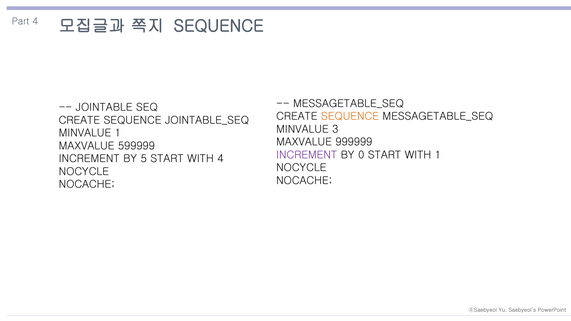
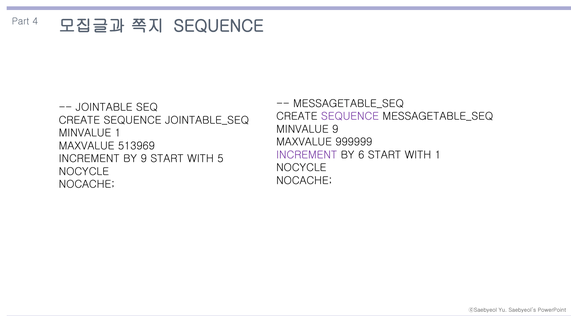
SEQUENCE at (350, 116) colour: orange -> purple
MINVALUE 3: 3 -> 9
599999: 599999 -> 513969
0: 0 -> 6
BY 5: 5 -> 9
WITH 4: 4 -> 5
